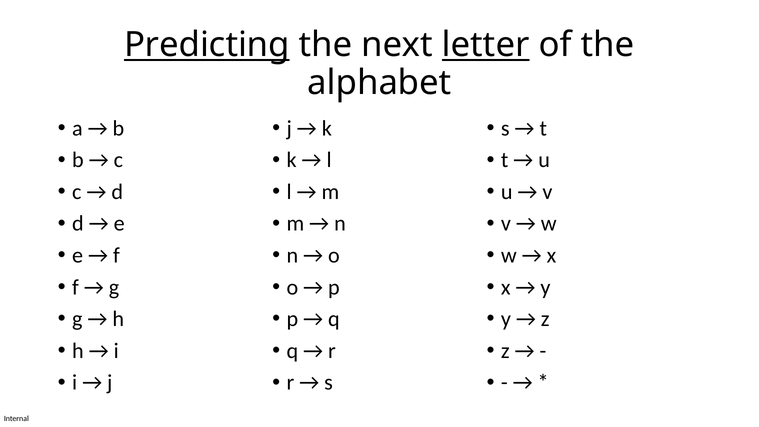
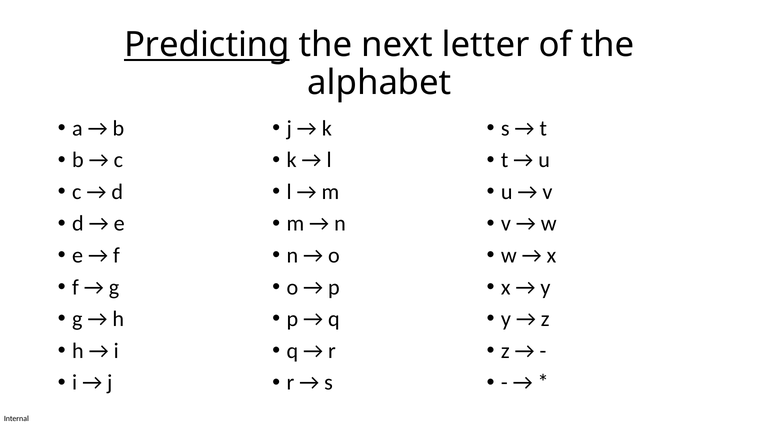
letter underline: present -> none
